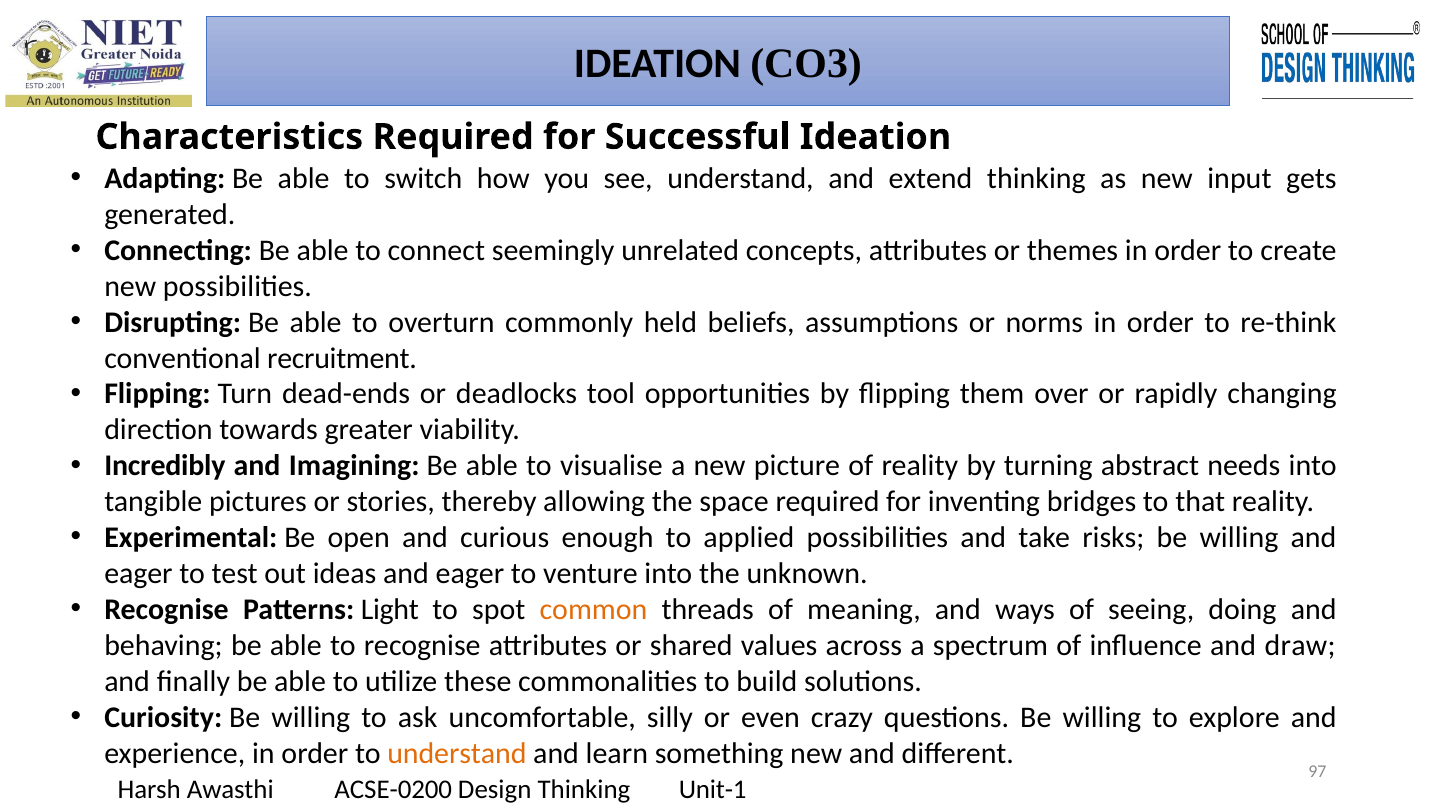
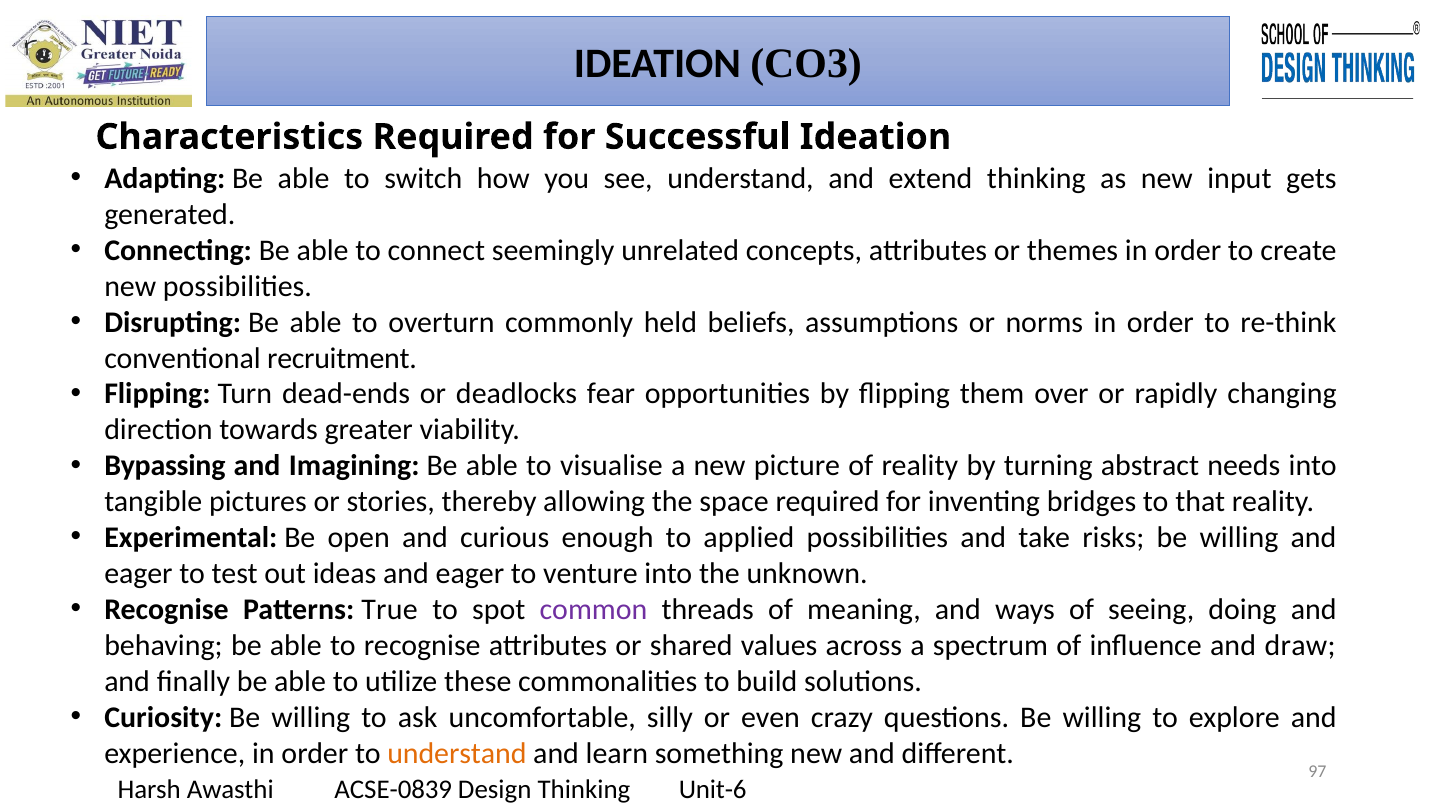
tool: tool -> fear
Incredibly: Incredibly -> Bypassing
Light: Light -> True
common colour: orange -> purple
ACSE-0200: ACSE-0200 -> ACSE-0839
Unit-1: Unit-1 -> Unit-6
